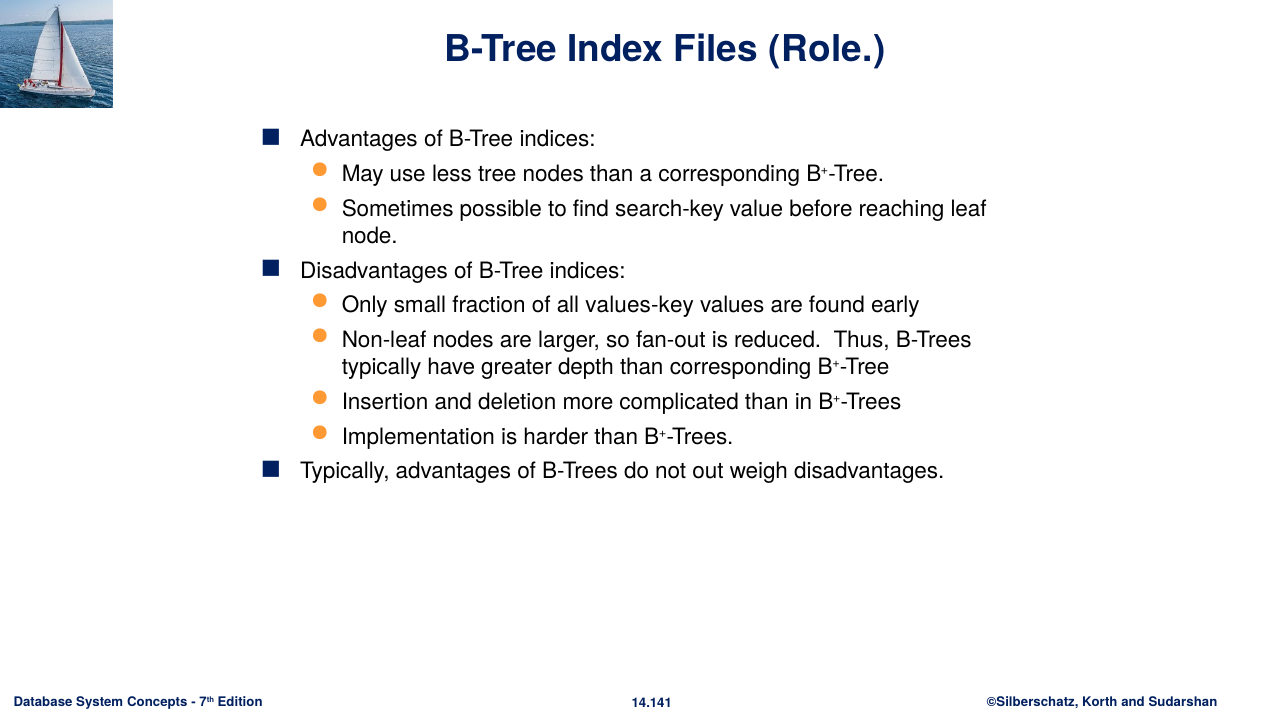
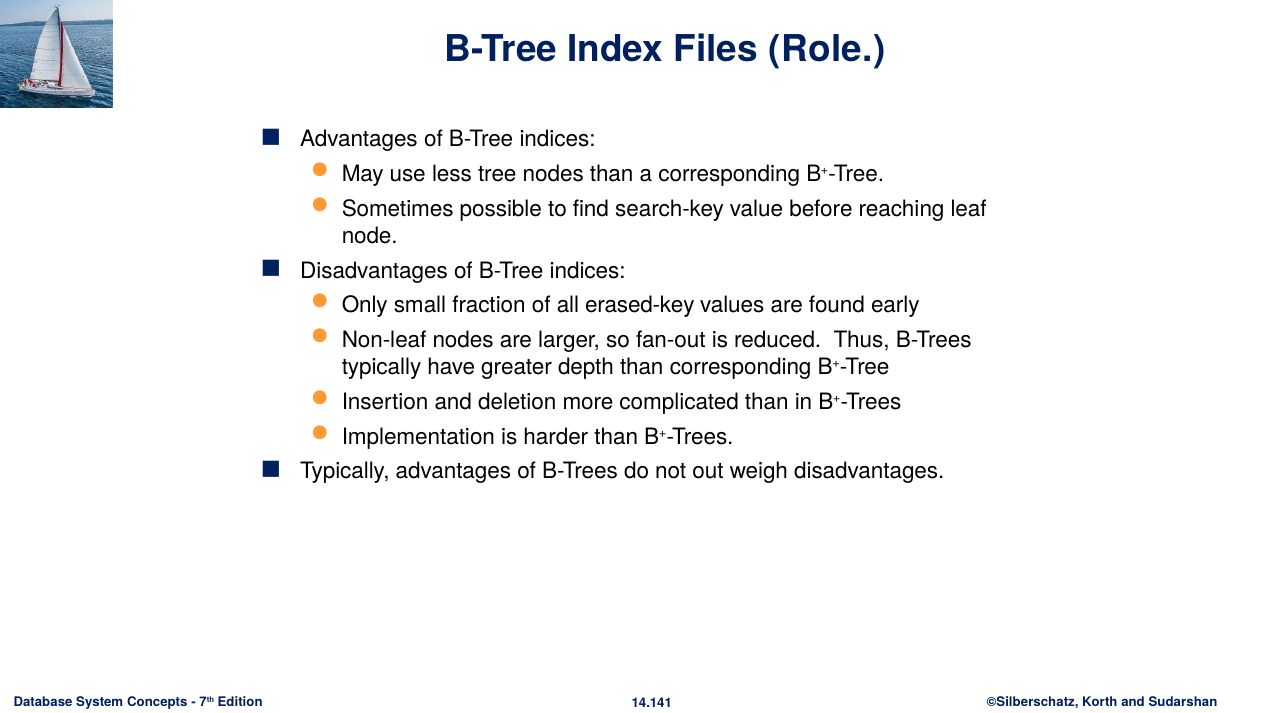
values-key: values-key -> erased-key
